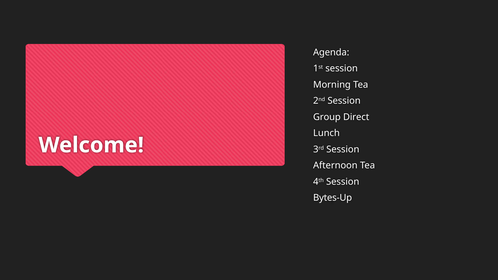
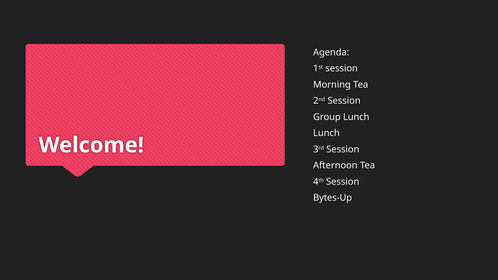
Group Direct: Direct -> Lunch
